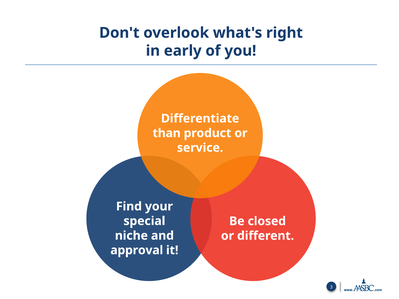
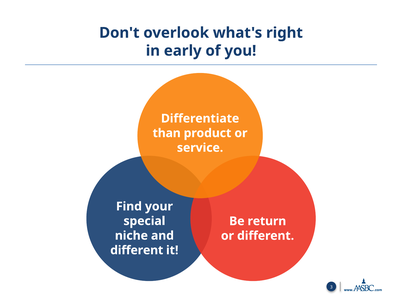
closed: closed -> return
approval at (137, 250): approval -> different
